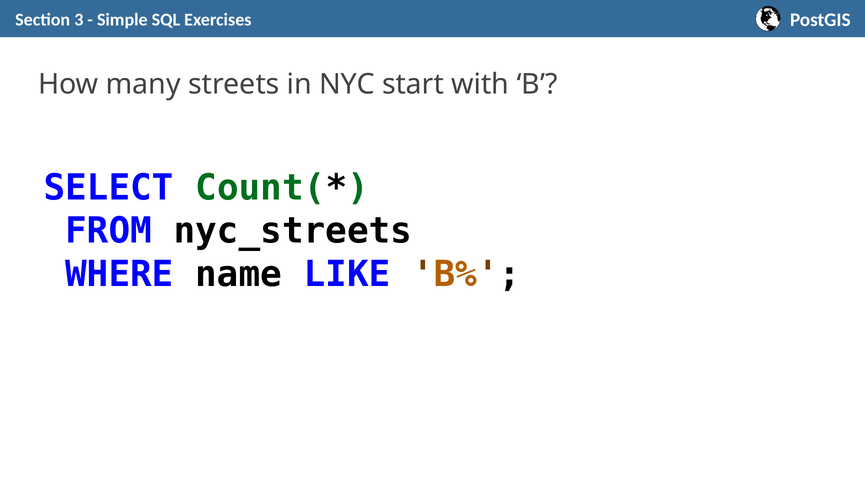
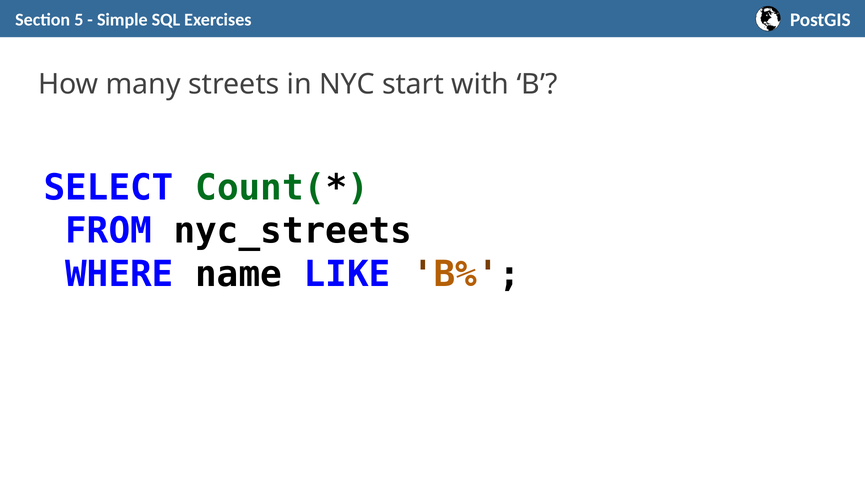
3: 3 -> 5
